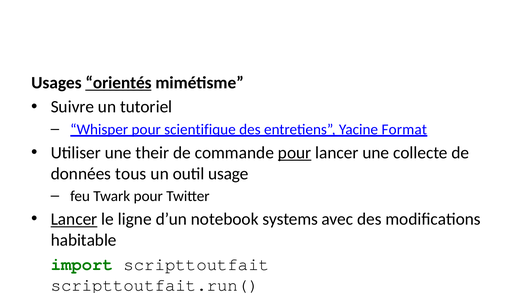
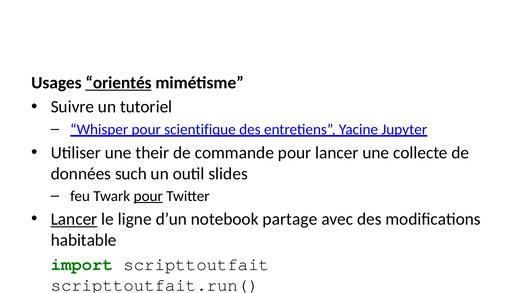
Format: Format -> Jupyter
pour at (295, 153) underline: present -> none
tous: tous -> such
usage: usage -> slides
pour at (148, 196) underline: none -> present
systems: systems -> partage
